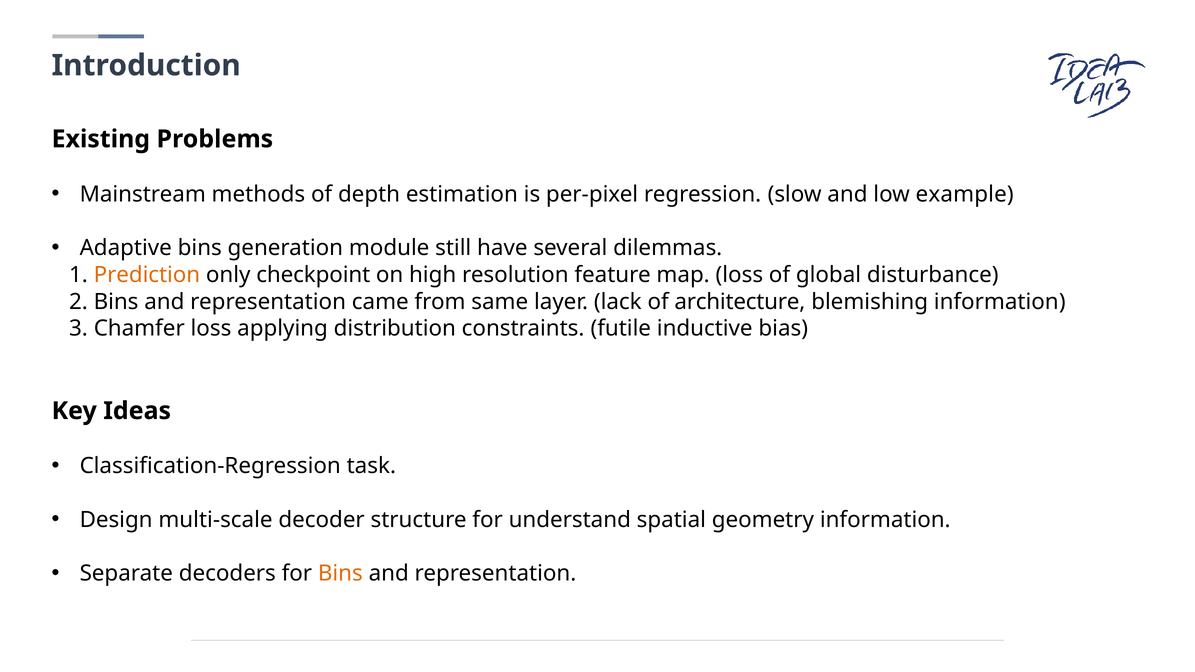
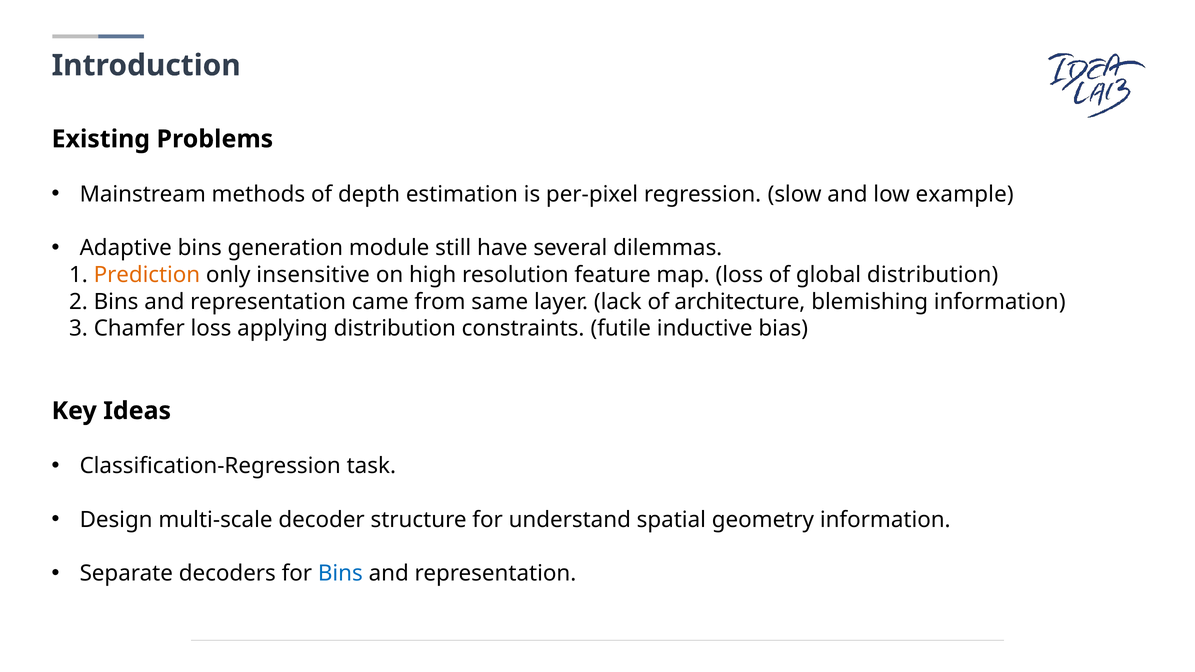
checkpoint: checkpoint -> insensitive
global disturbance: disturbance -> distribution
Bins at (340, 574) colour: orange -> blue
